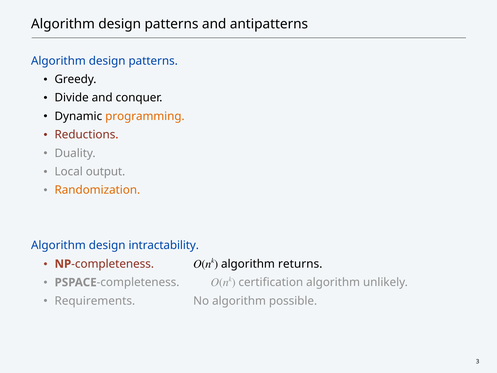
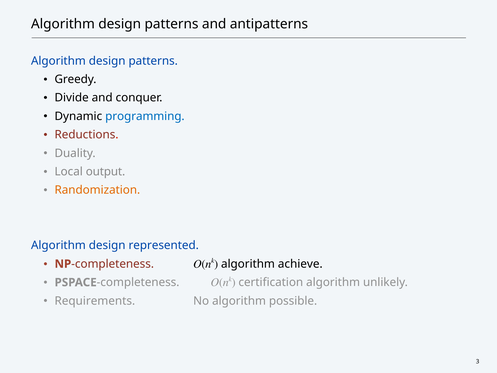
programming colour: orange -> blue
intractability: intractability -> represented
returns: returns -> achieve
